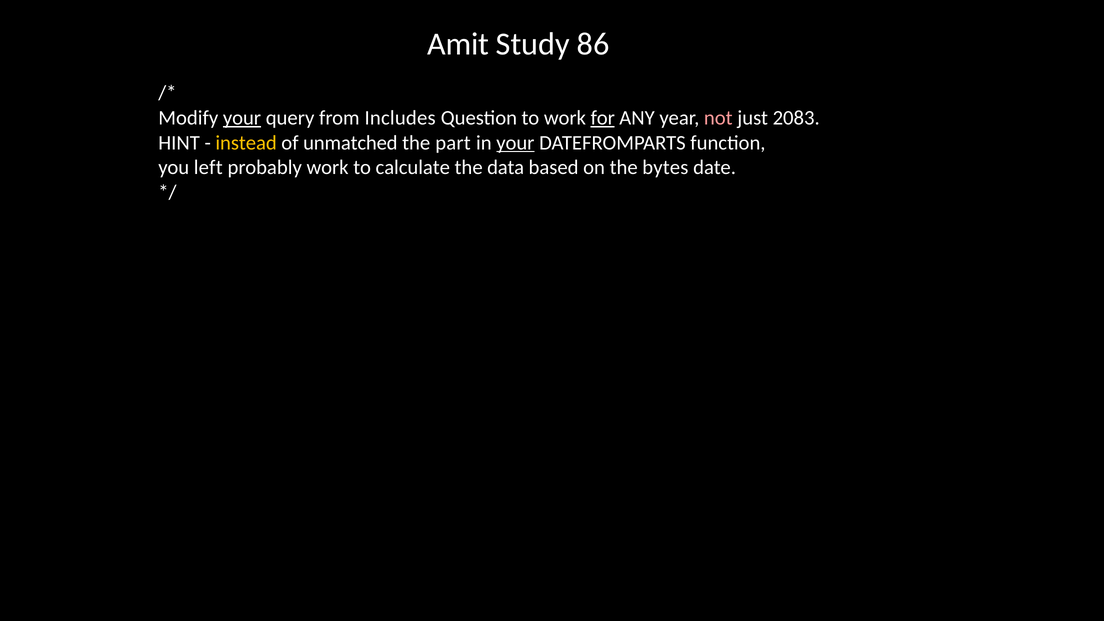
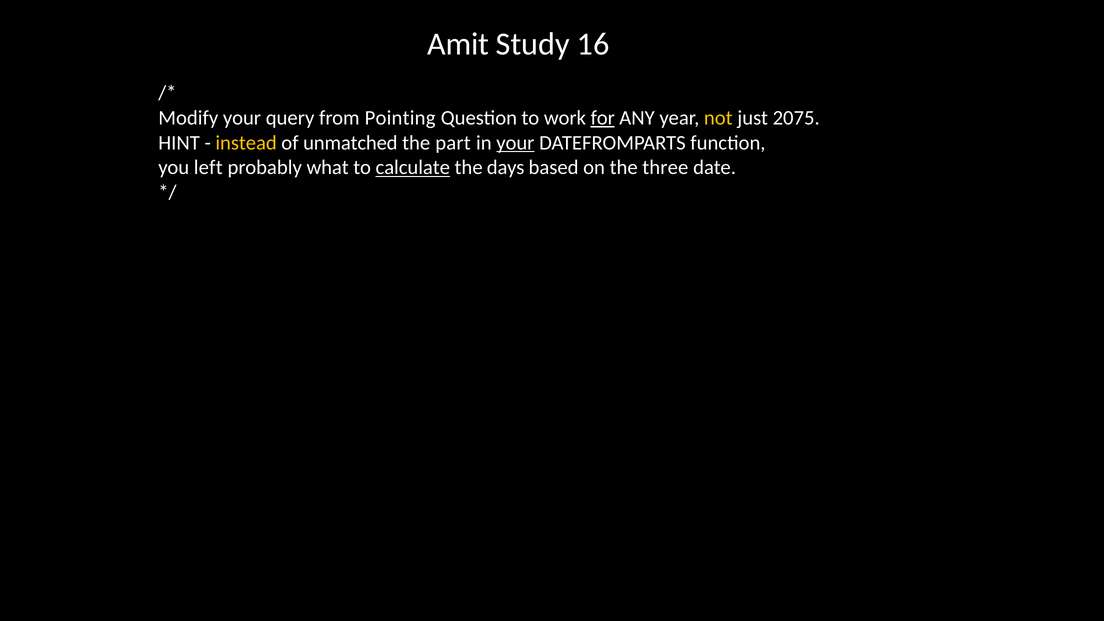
86: 86 -> 16
your at (242, 118) underline: present -> none
Includes: Includes -> Pointing
not colour: pink -> yellow
2083: 2083 -> 2075
probably work: work -> what
calculate underline: none -> present
data: data -> days
bytes: bytes -> three
